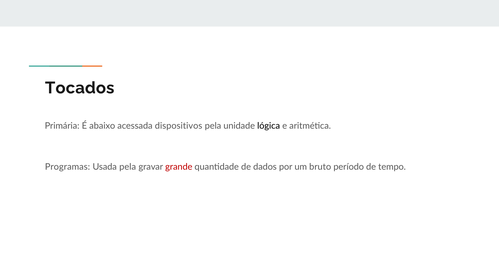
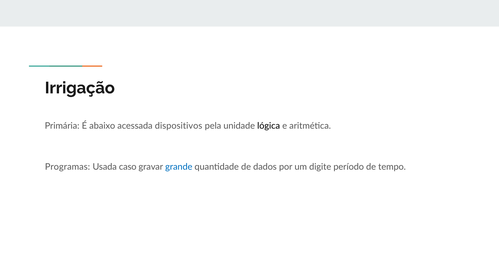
Tocados: Tocados -> Irrigação
Usada pela: pela -> caso
grande colour: red -> blue
bruto: bruto -> digite
